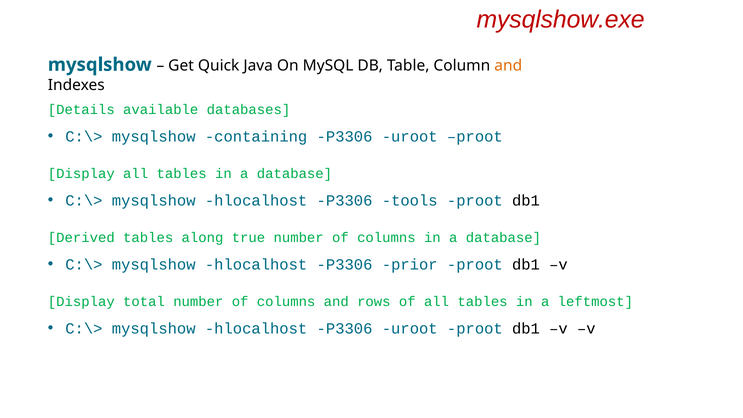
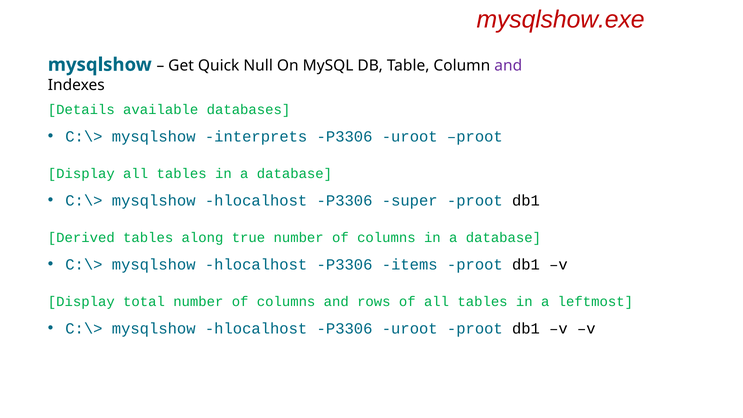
Java: Java -> Null
and at (508, 66) colour: orange -> purple
containing: containing -> interprets
tools: tools -> super
prior: prior -> items
